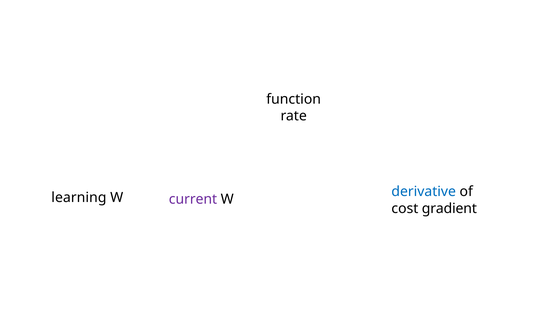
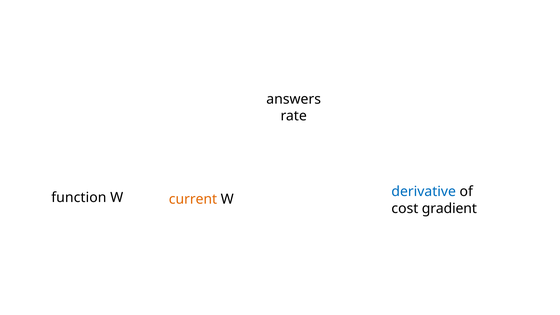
function: function -> answers
learning: learning -> function
current colour: purple -> orange
